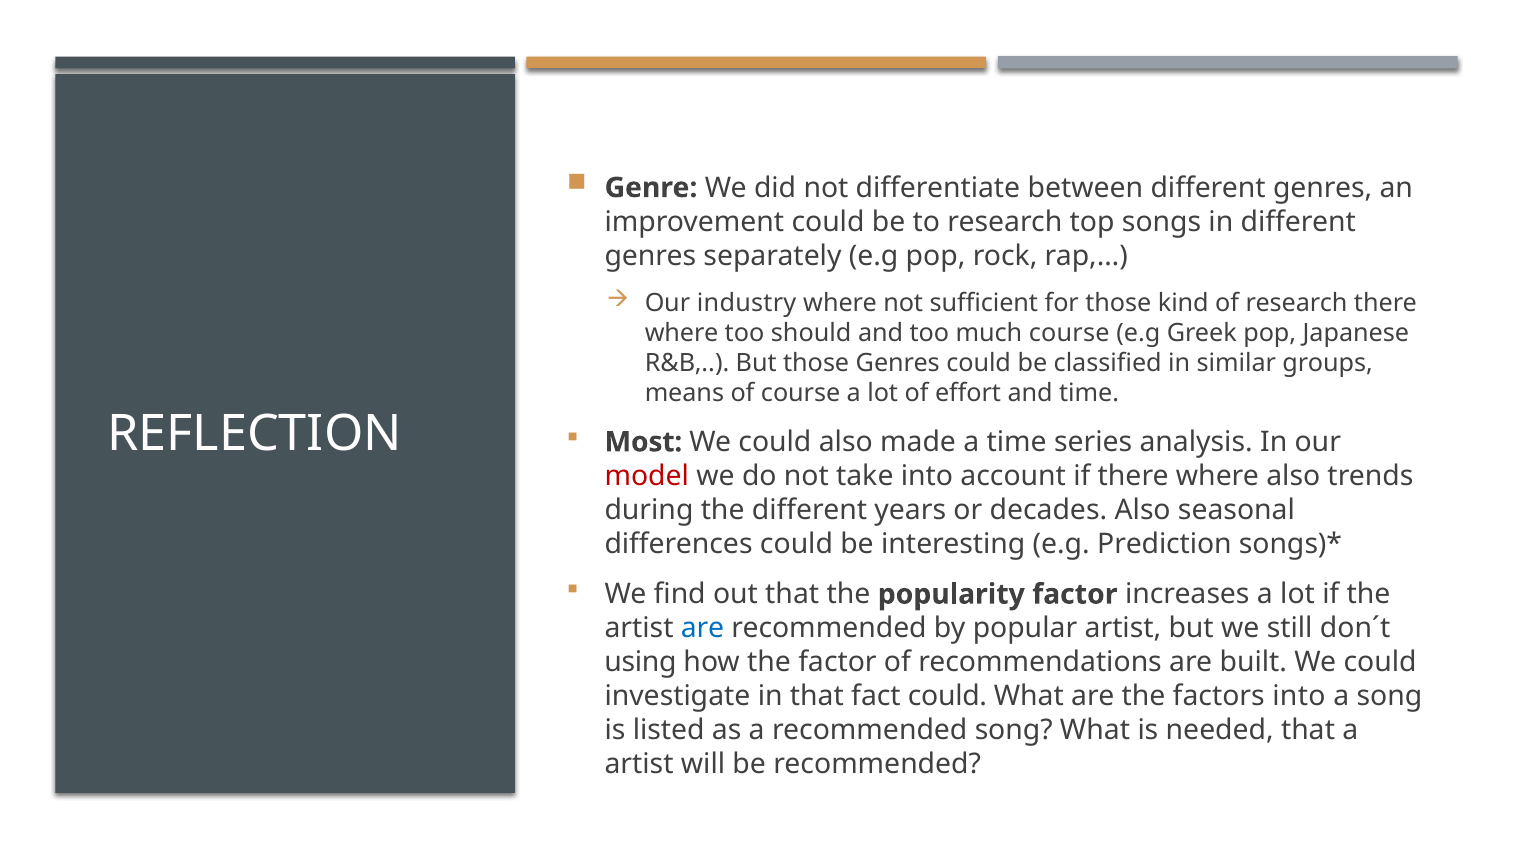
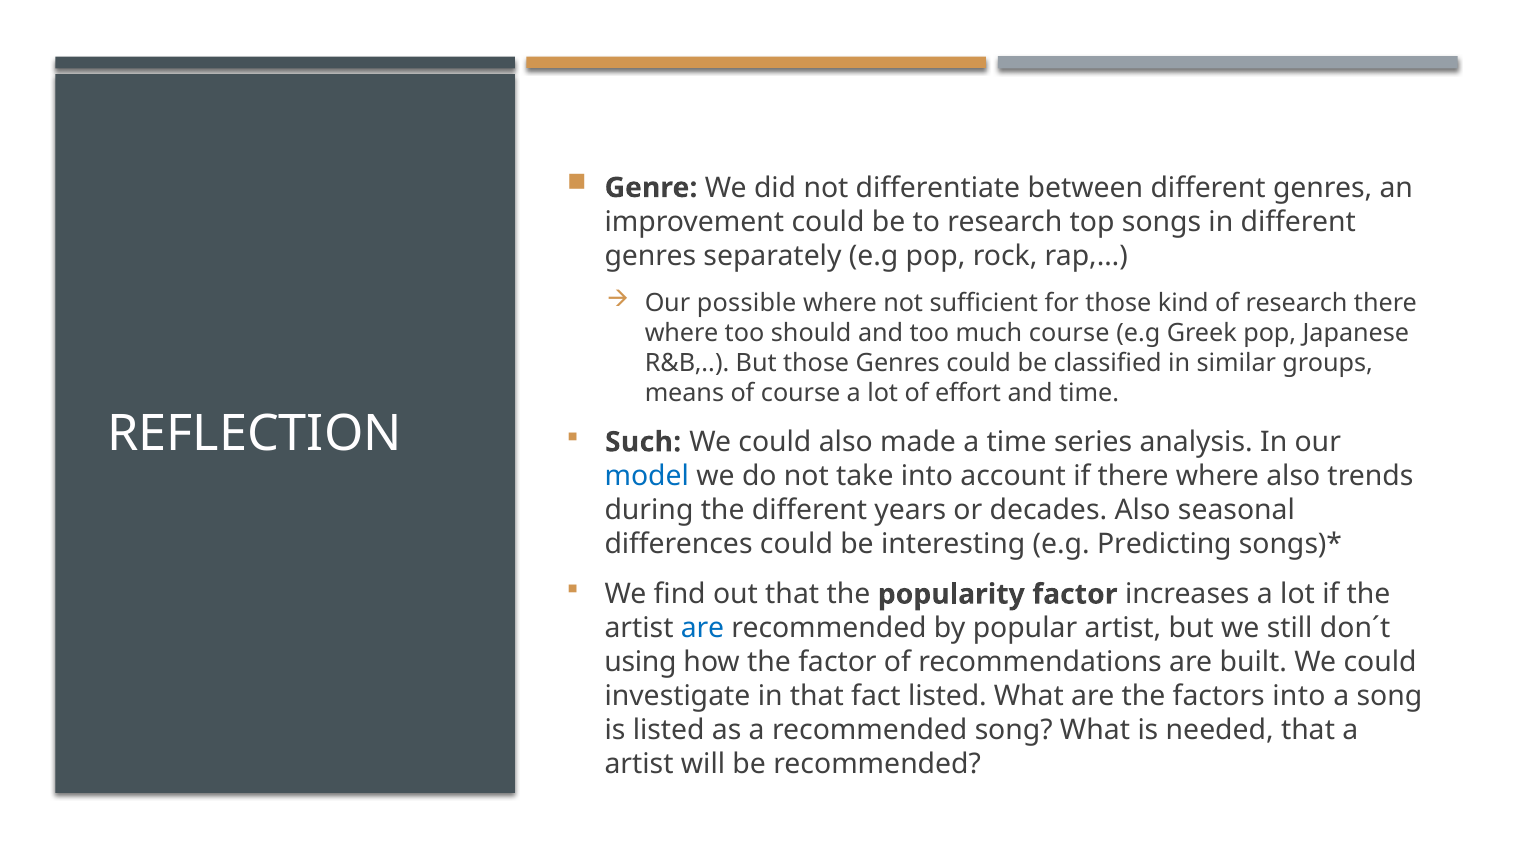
industry: industry -> possible
Most: Most -> Such
model colour: red -> blue
Prediction: Prediction -> Predicting
fact could: could -> listed
